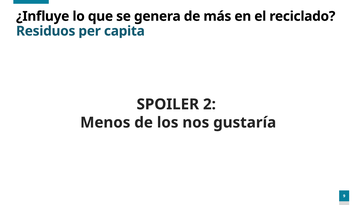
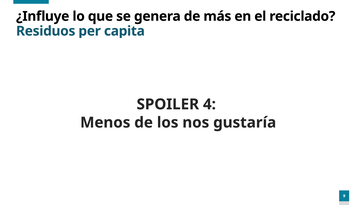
2: 2 -> 4
